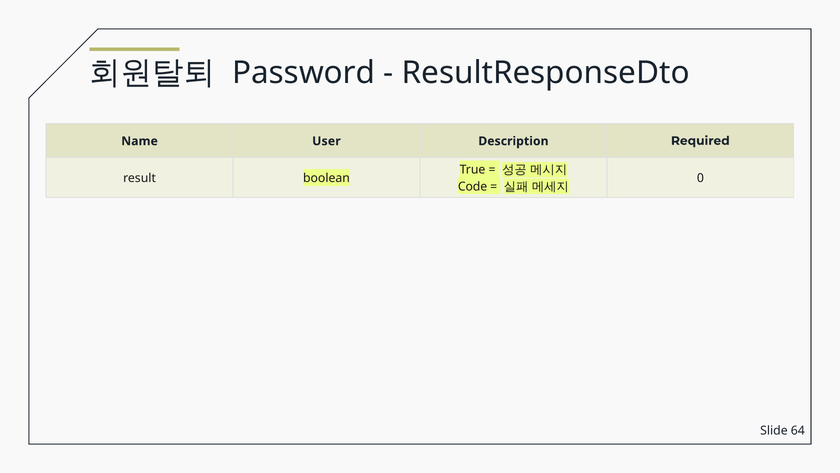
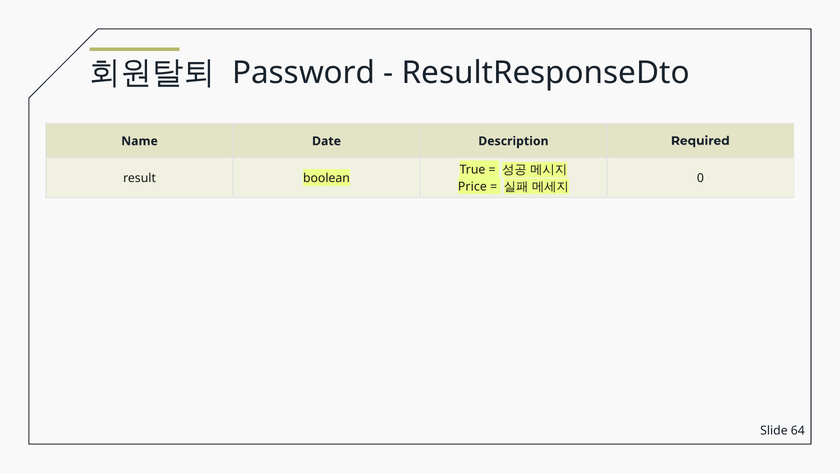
User: User -> Date
Code: Code -> Price
